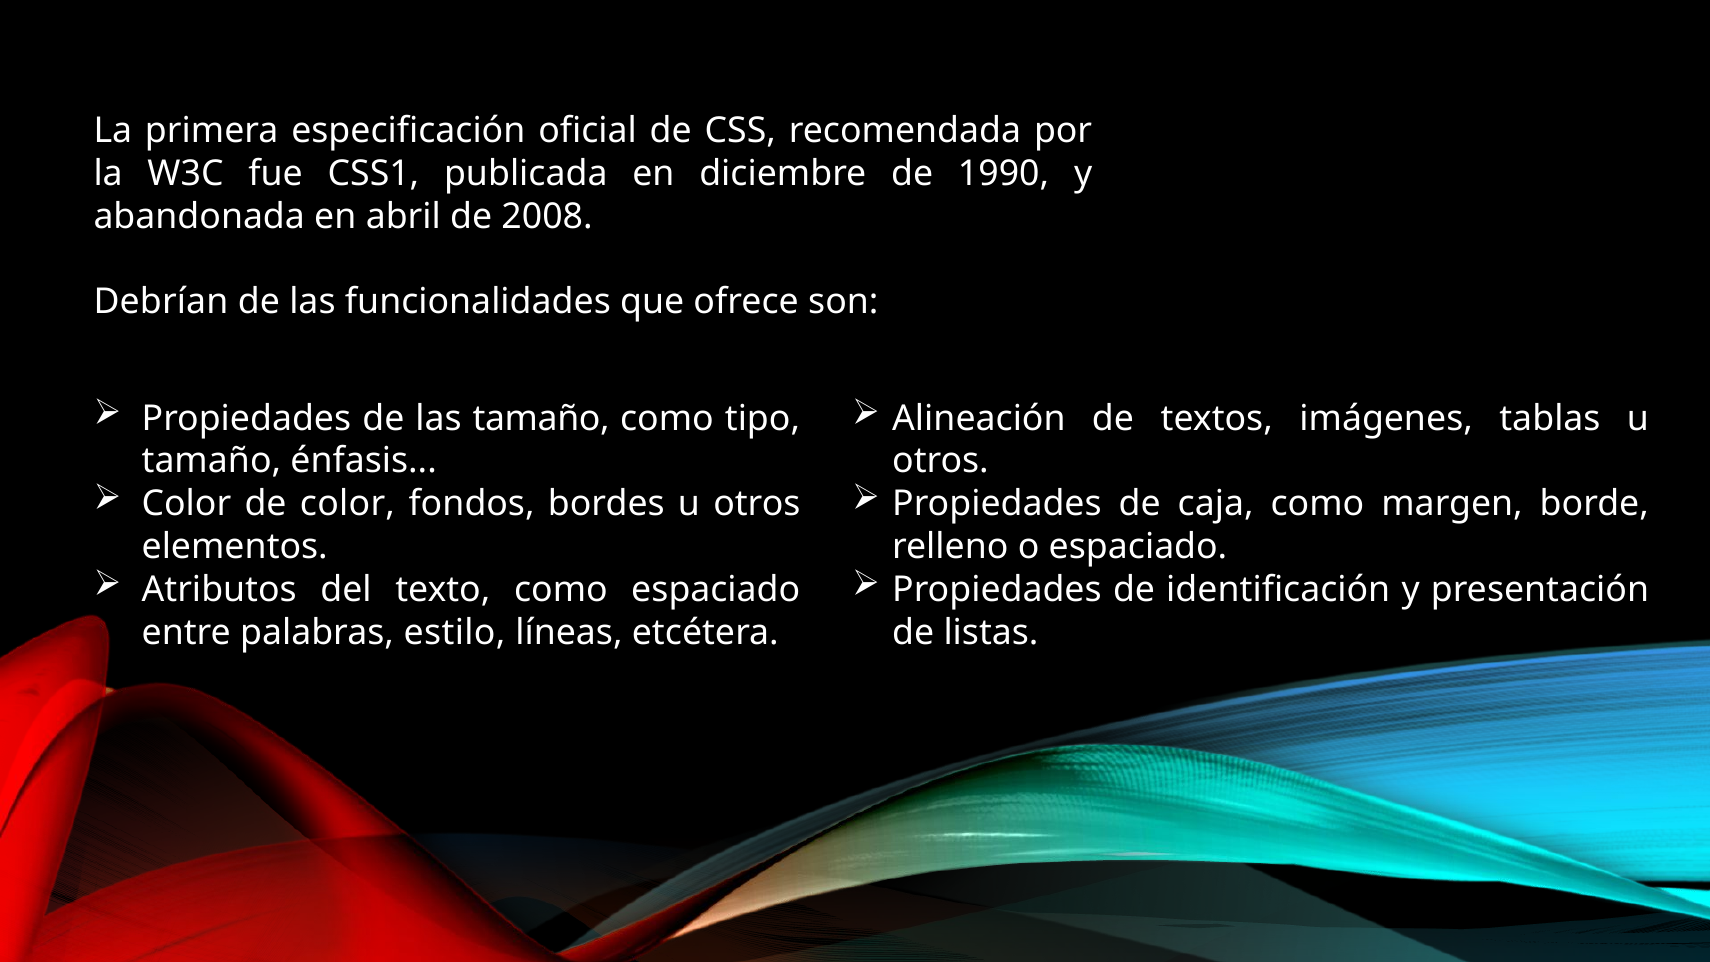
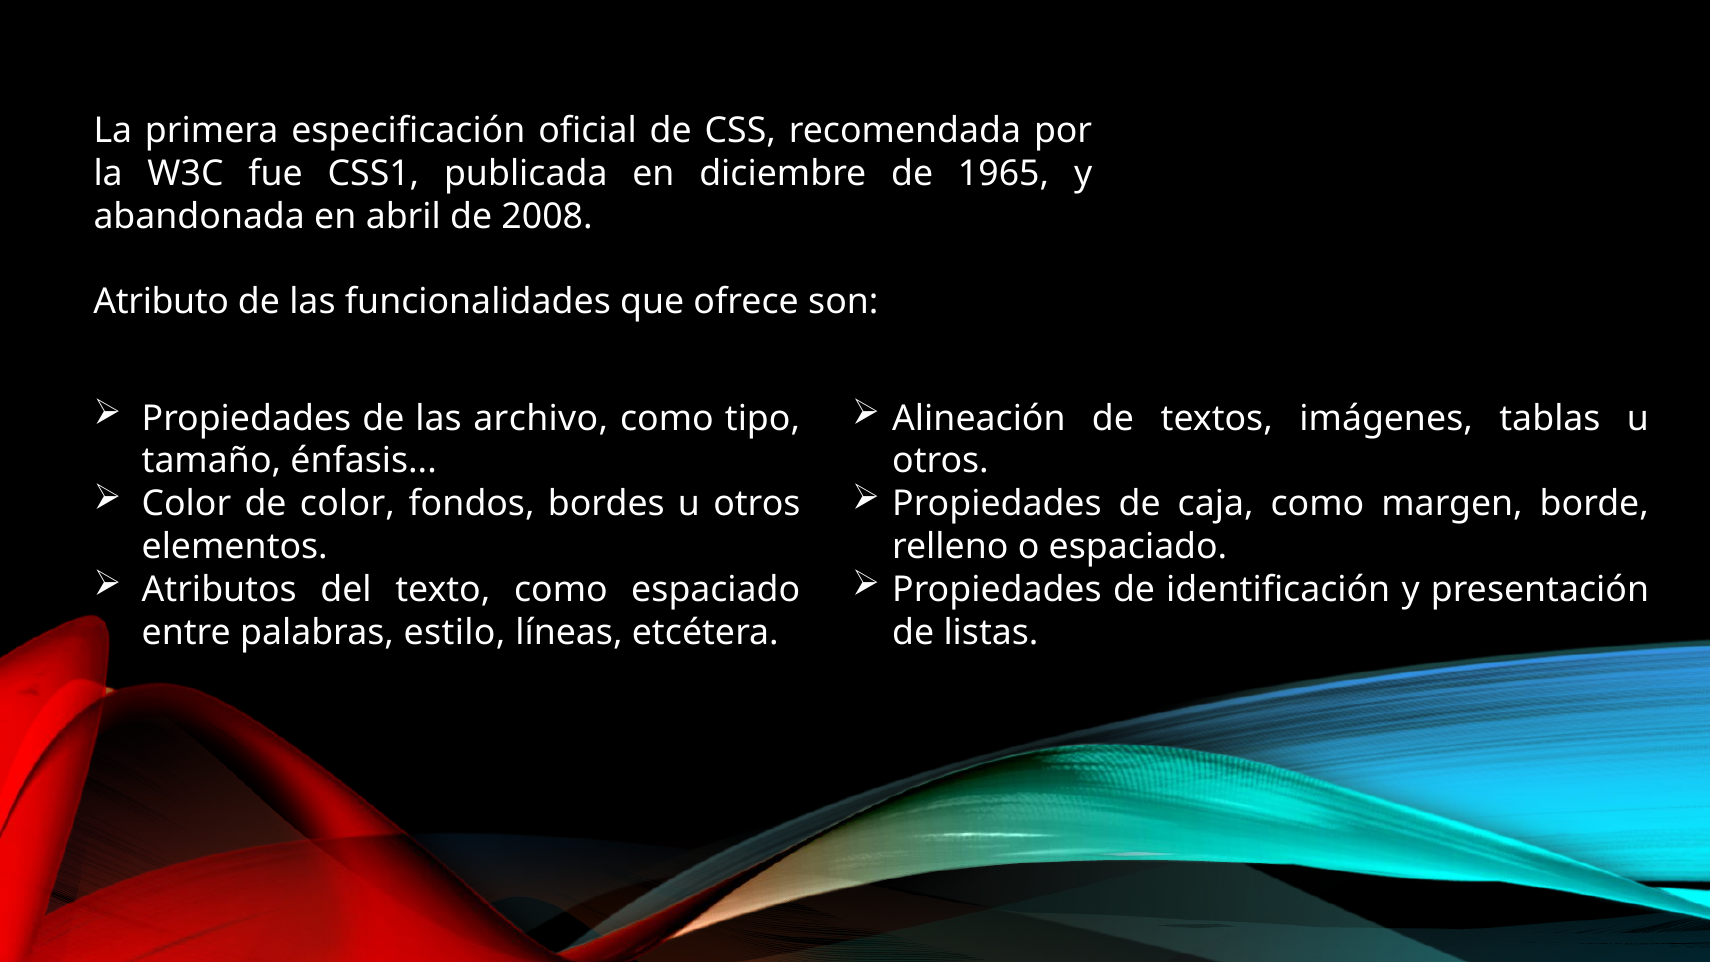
1990: 1990 -> 1965
Debrían: Debrían -> Atributo
las tamaño: tamaño -> archivo
